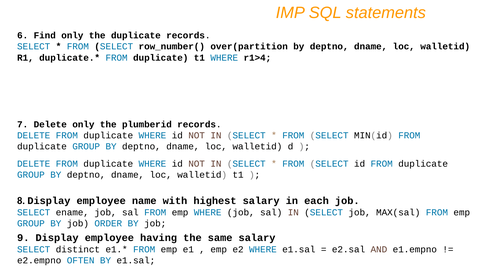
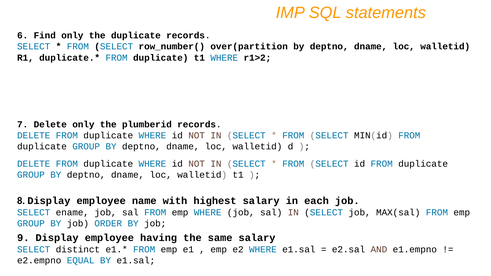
r1>4: r1>4 -> r1>2
OFTEN: OFTEN -> EQUAL
